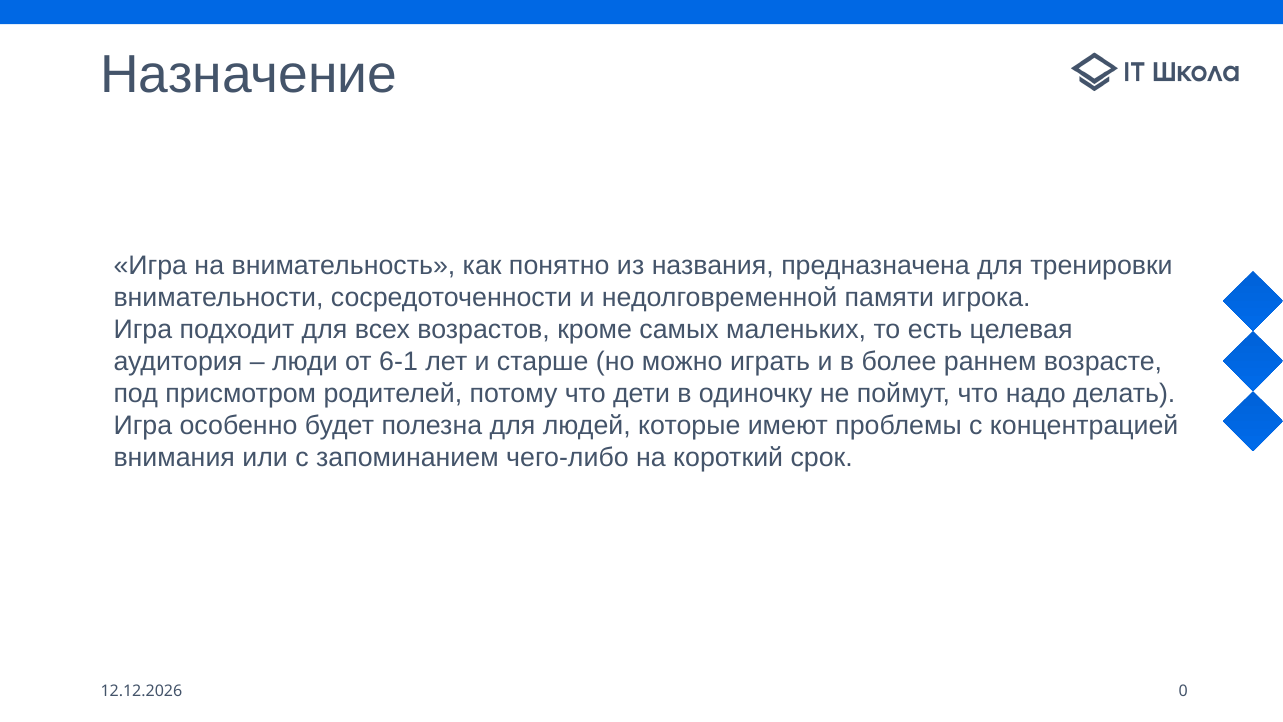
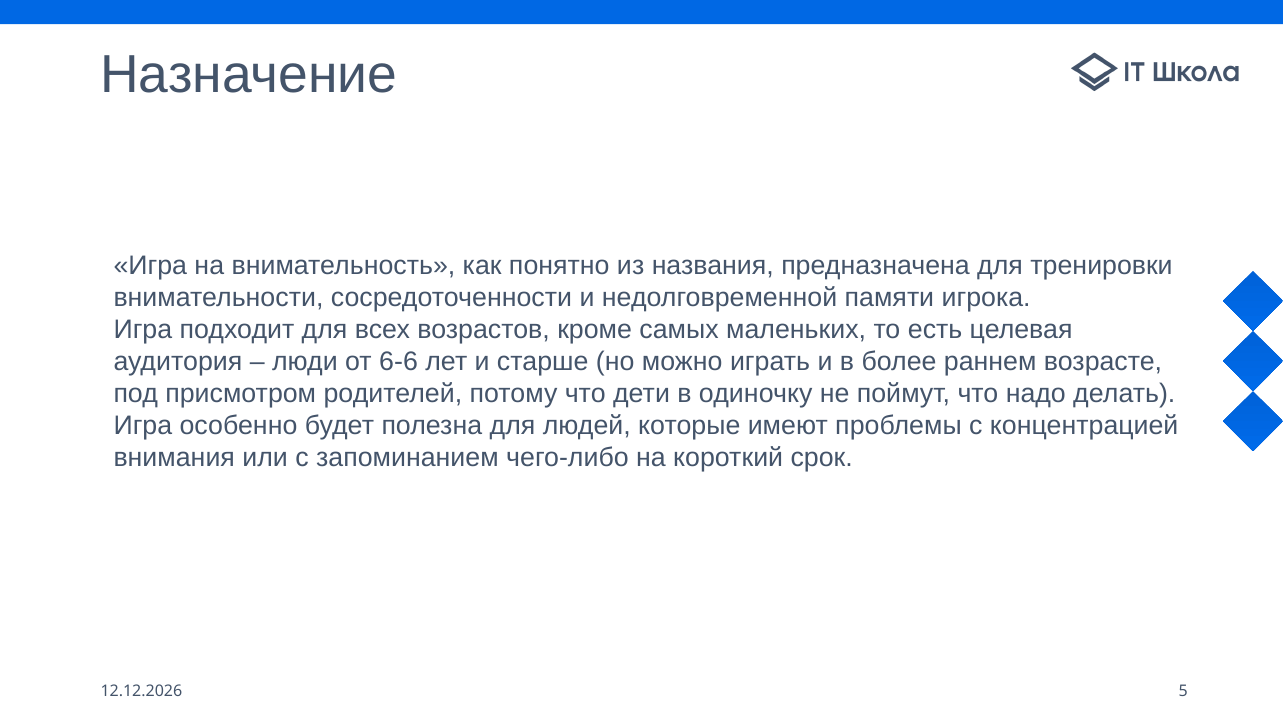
6-1: 6-1 -> 6-6
0: 0 -> 5
